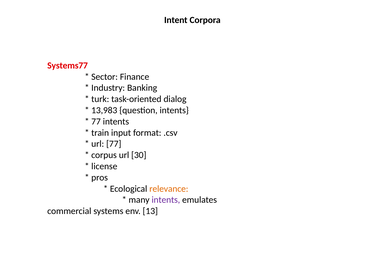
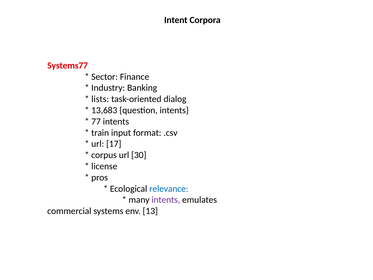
turk: turk -> lists
13,983: 13,983 -> 13,683
url 77: 77 -> 17
relevance colour: orange -> blue
